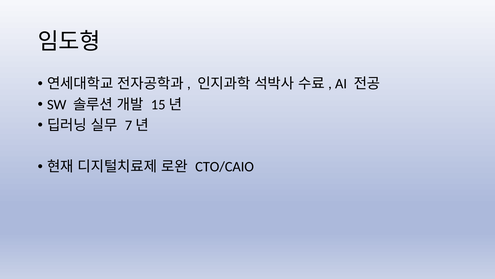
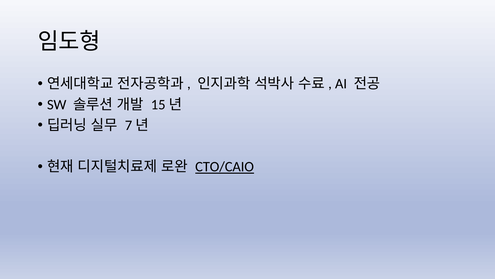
CTO/CAIO underline: none -> present
